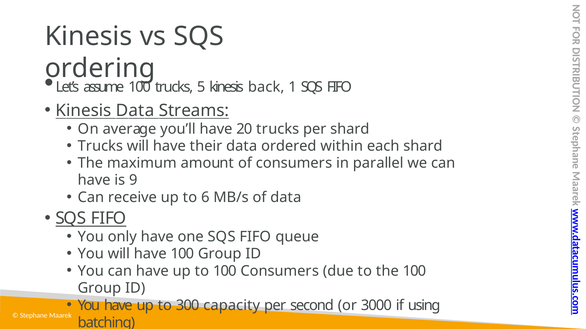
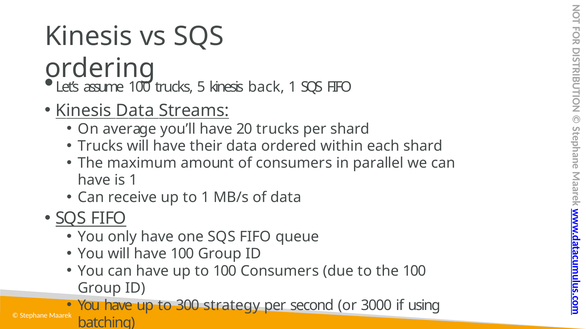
is 9: 9 -> 1
to 6: 6 -> 1
capacity: capacity -> strategy
